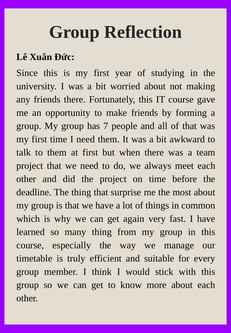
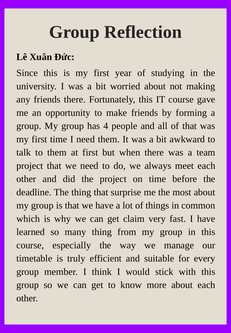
7: 7 -> 4
again: again -> claim
